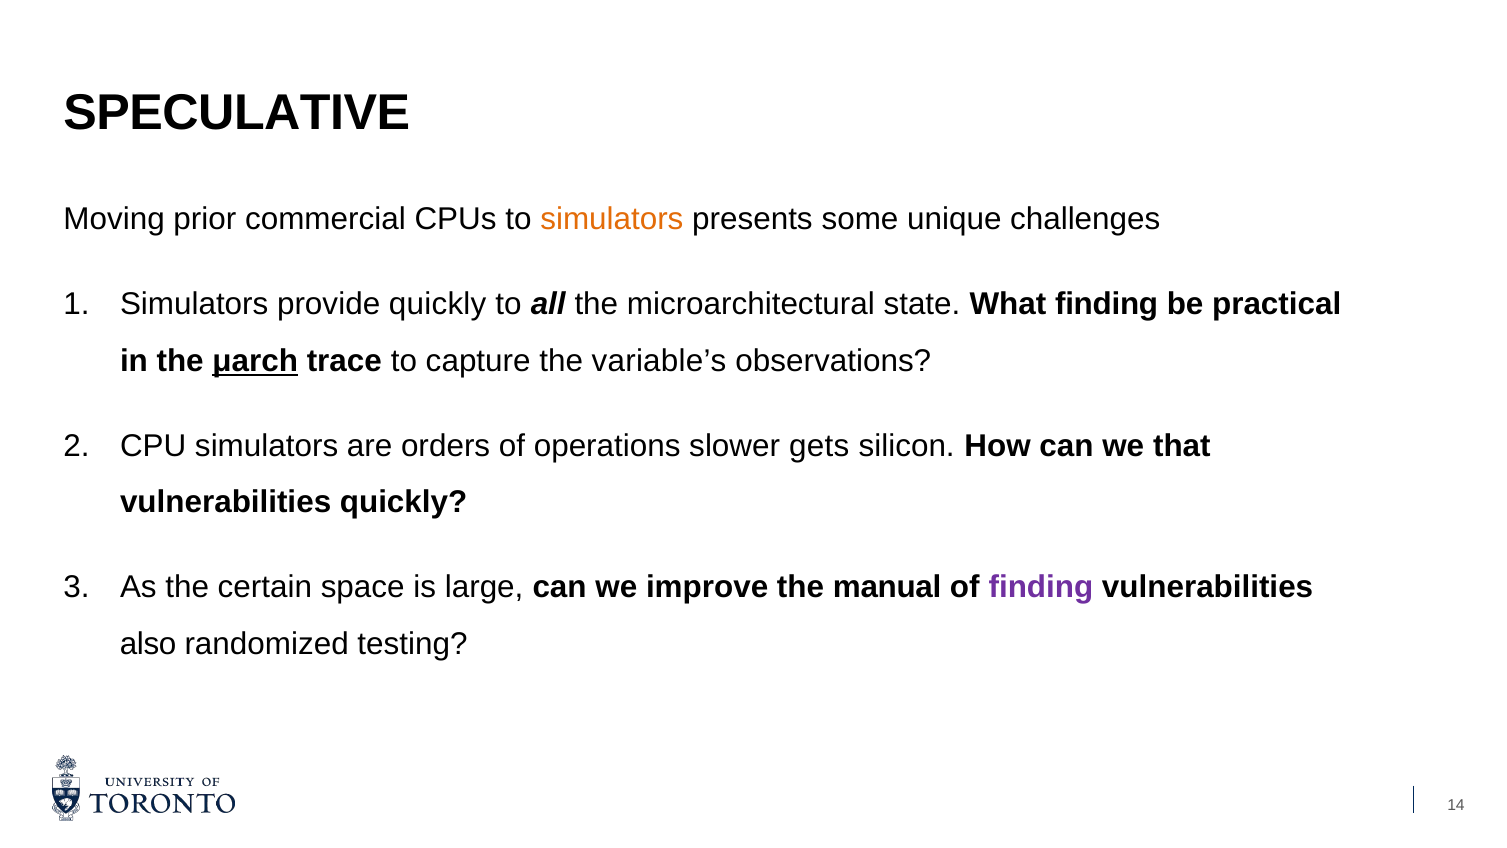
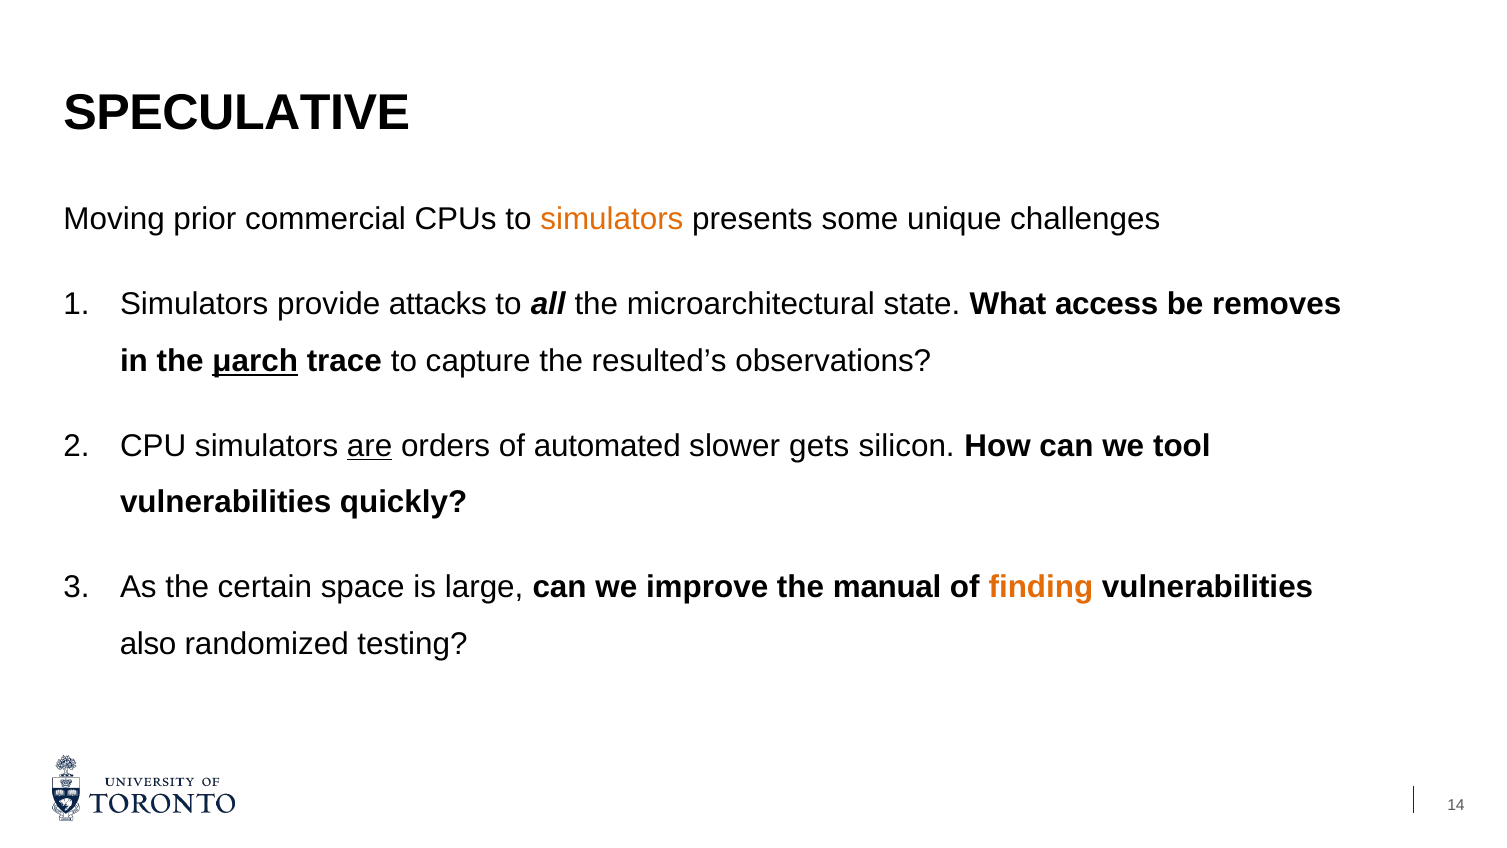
provide quickly: quickly -> attacks
What finding: finding -> access
practical: practical -> removes
variable’s: variable’s -> resulted’s
are underline: none -> present
operations: operations -> automated
that: that -> tool
finding at (1041, 587) colour: purple -> orange
